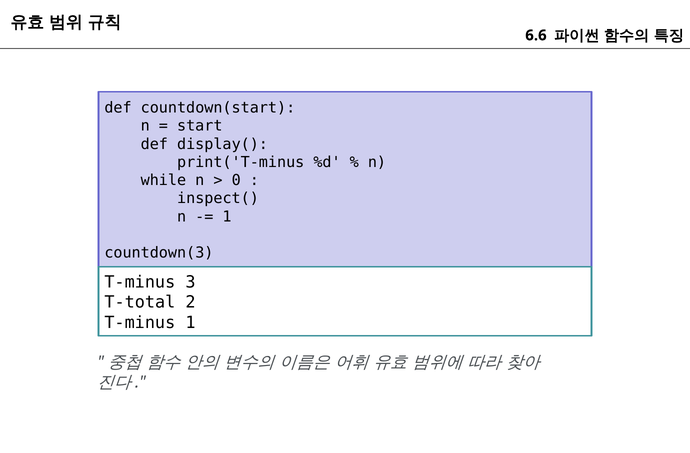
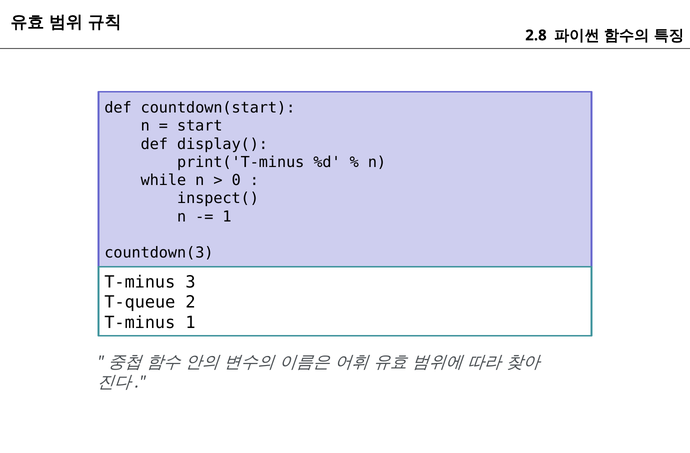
6.6: 6.6 -> 2.8
T-total: T-total -> T-queue
